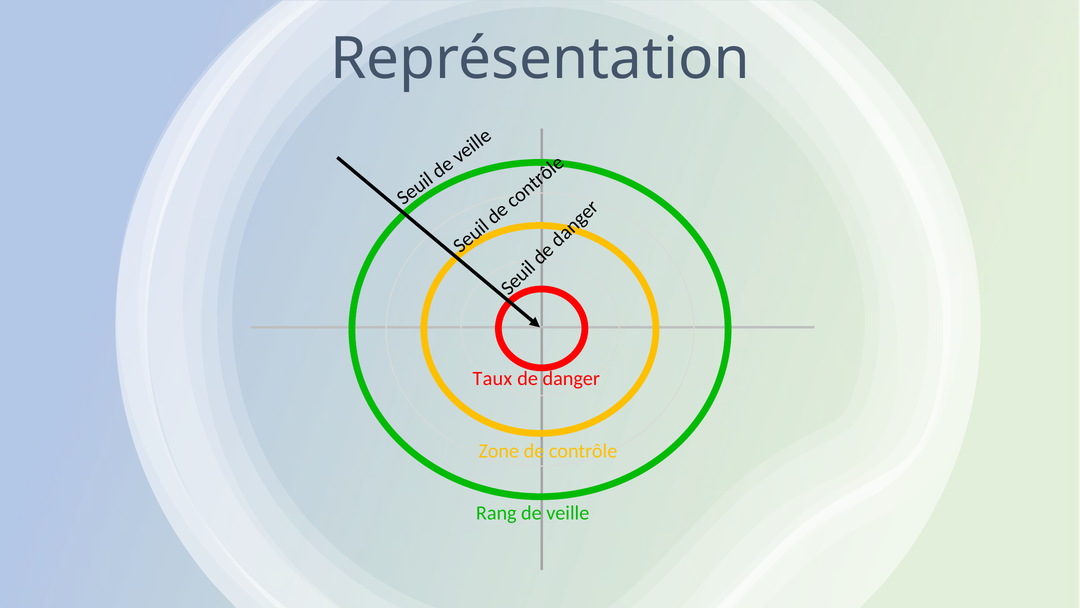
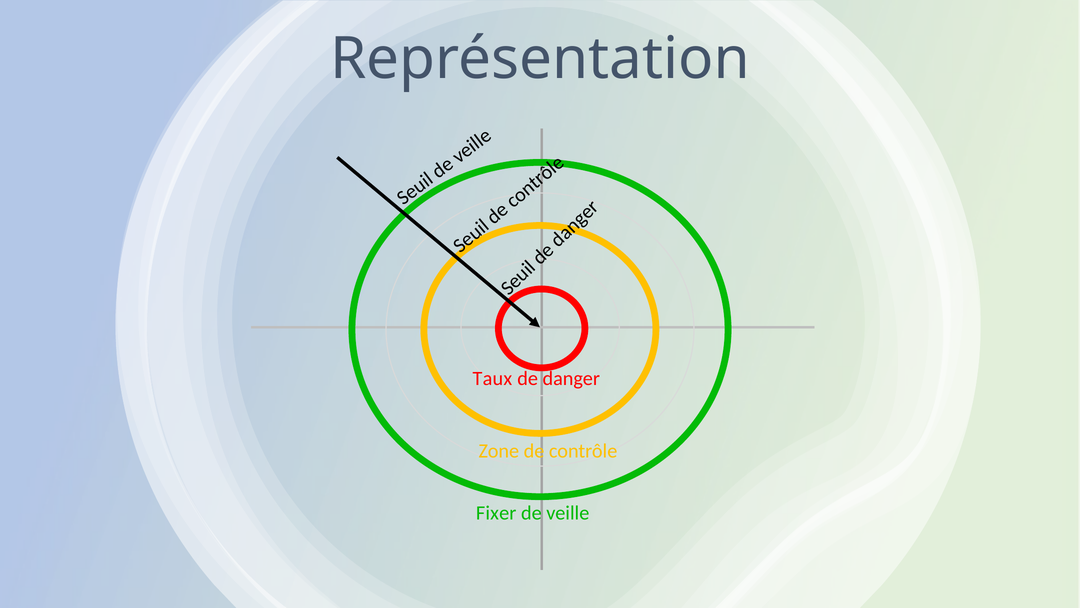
Rang: Rang -> Fixer
